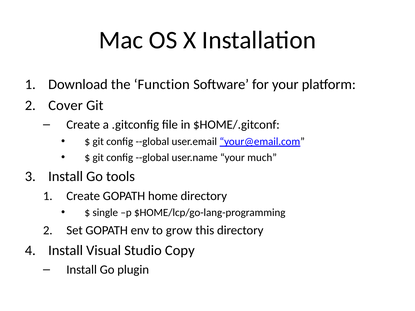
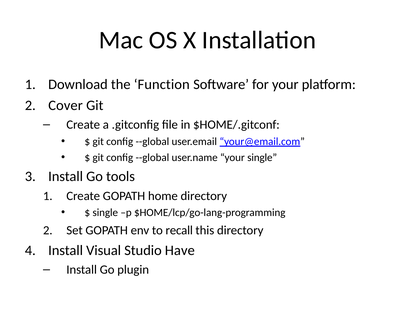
your much: much -> single
grow: grow -> recall
Copy: Copy -> Have
